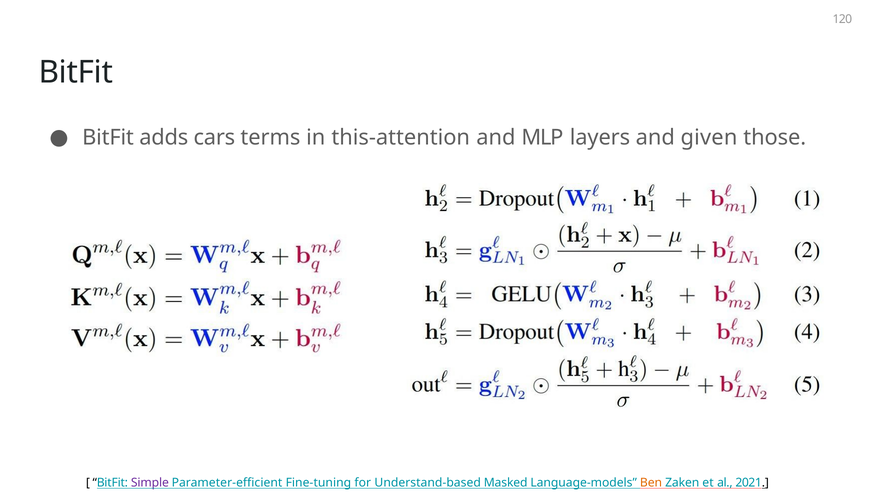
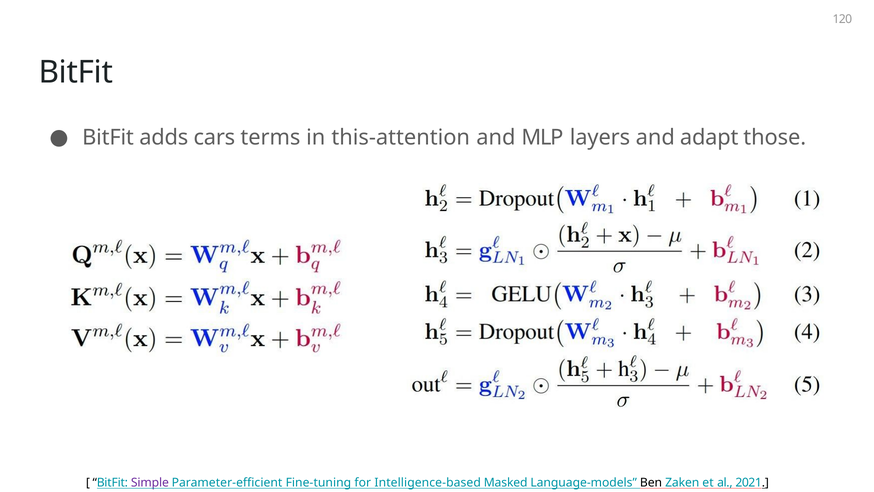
given: given -> adapt
Understand-based: Understand-based -> Intelligence-based
Ben colour: orange -> black
